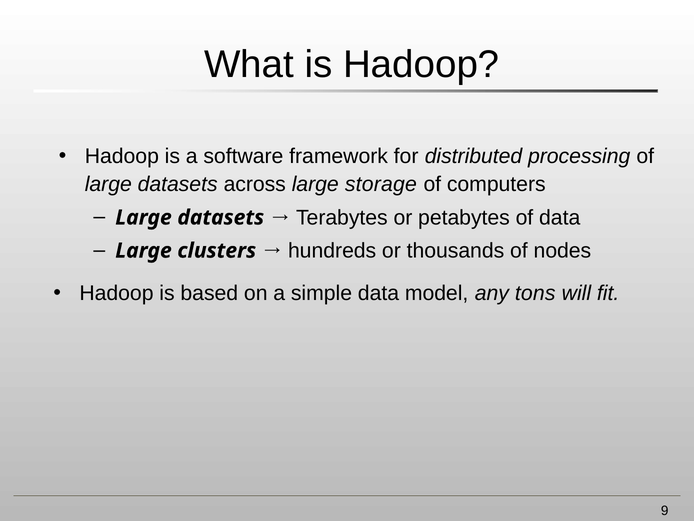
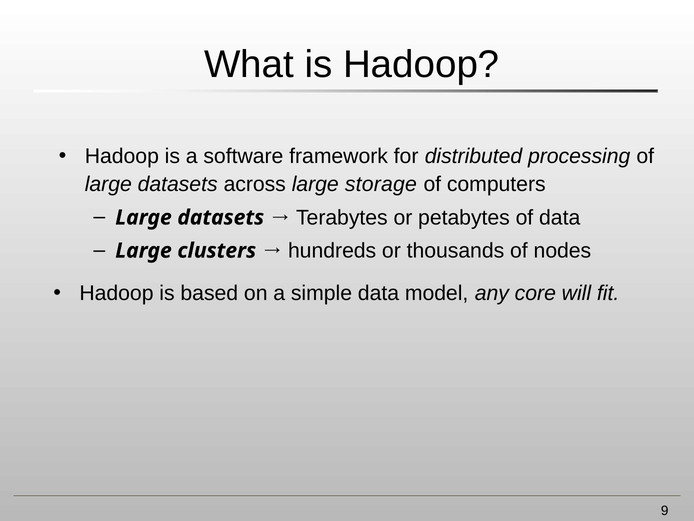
tons: tons -> core
